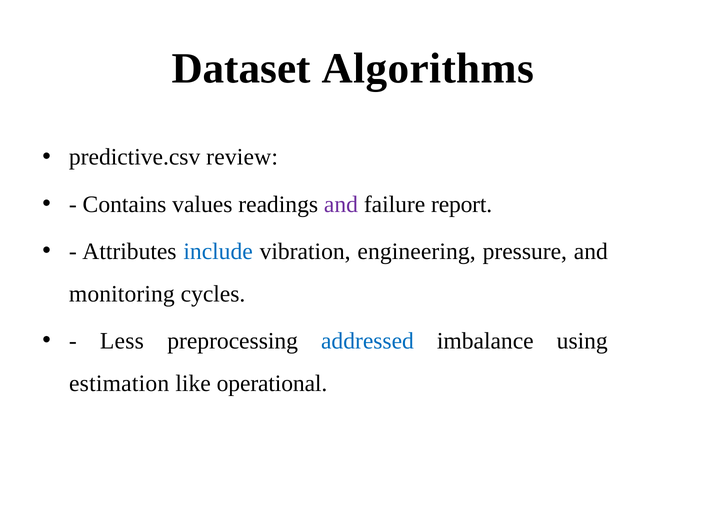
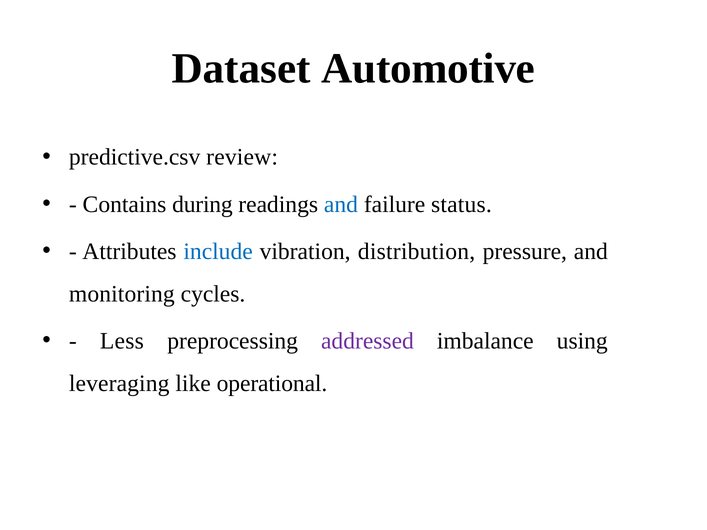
Algorithms: Algorithms -> Automotive
values: values -> during
and at (341, 204) colour: purple -> blue
report: report -> status
engineering: engineering -> distribution
addressed colour: blue -> purple
estimation: estimation -> leveraging
